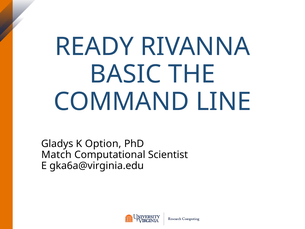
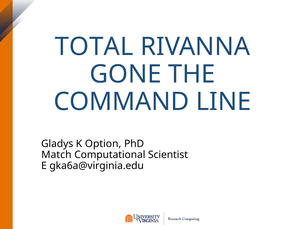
READY: READY -> TOTAL
BASIC: BASIC -> GONE
